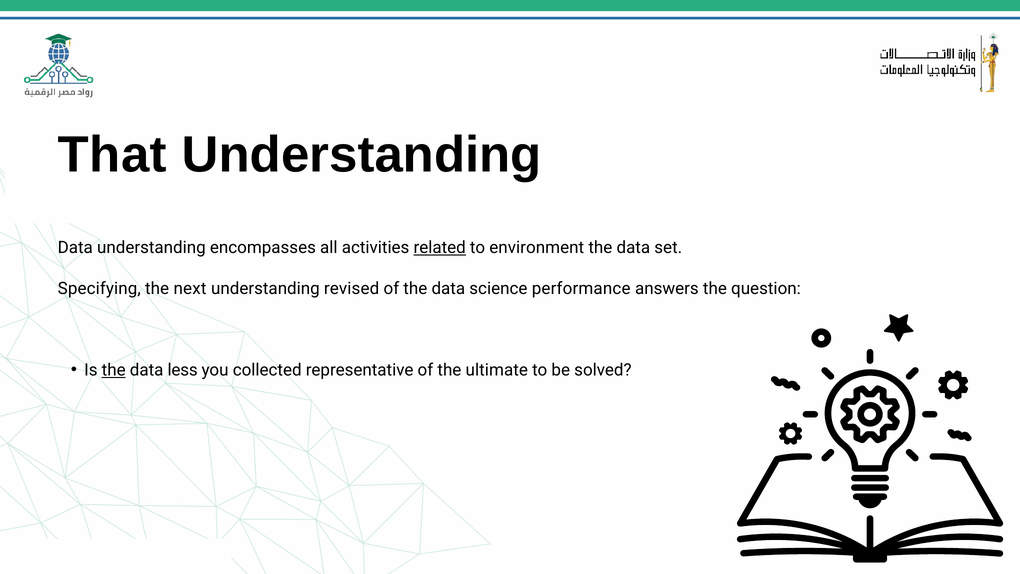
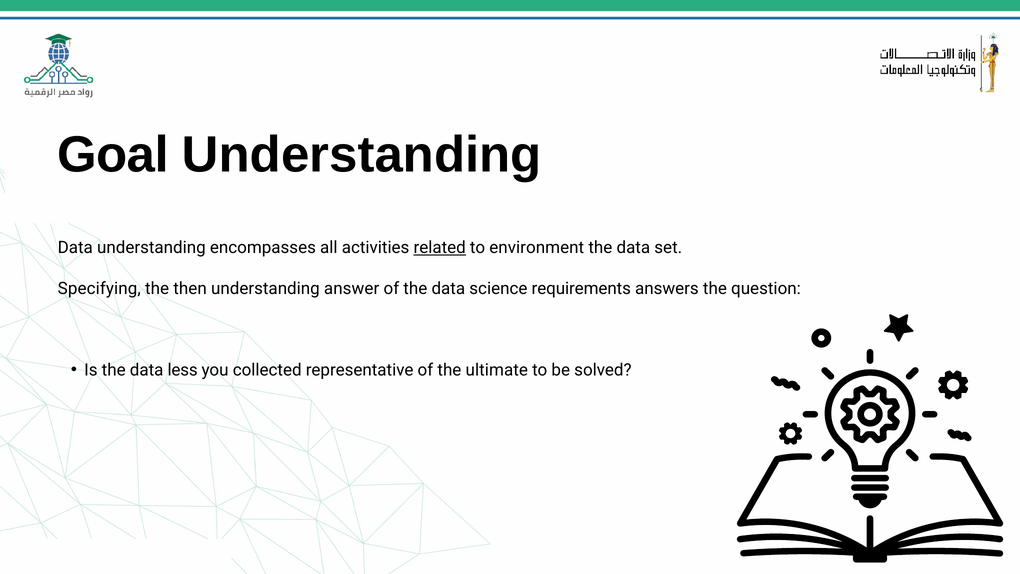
That: That -> Goal
next: next -> then
revised: revised -> answer
performance: performance -> requirements
the at (114, 370) underline: present -> none
